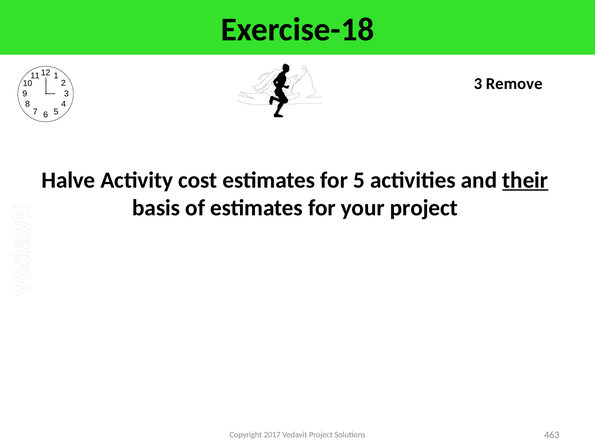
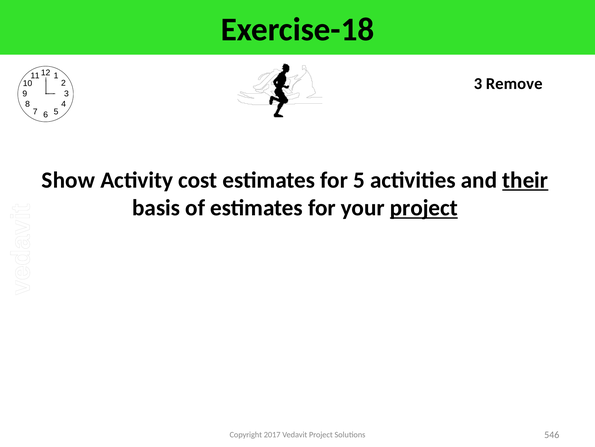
Halve: Halve -> Show
project at (424, 208) underline: none -> present
463: 463 -> 546
